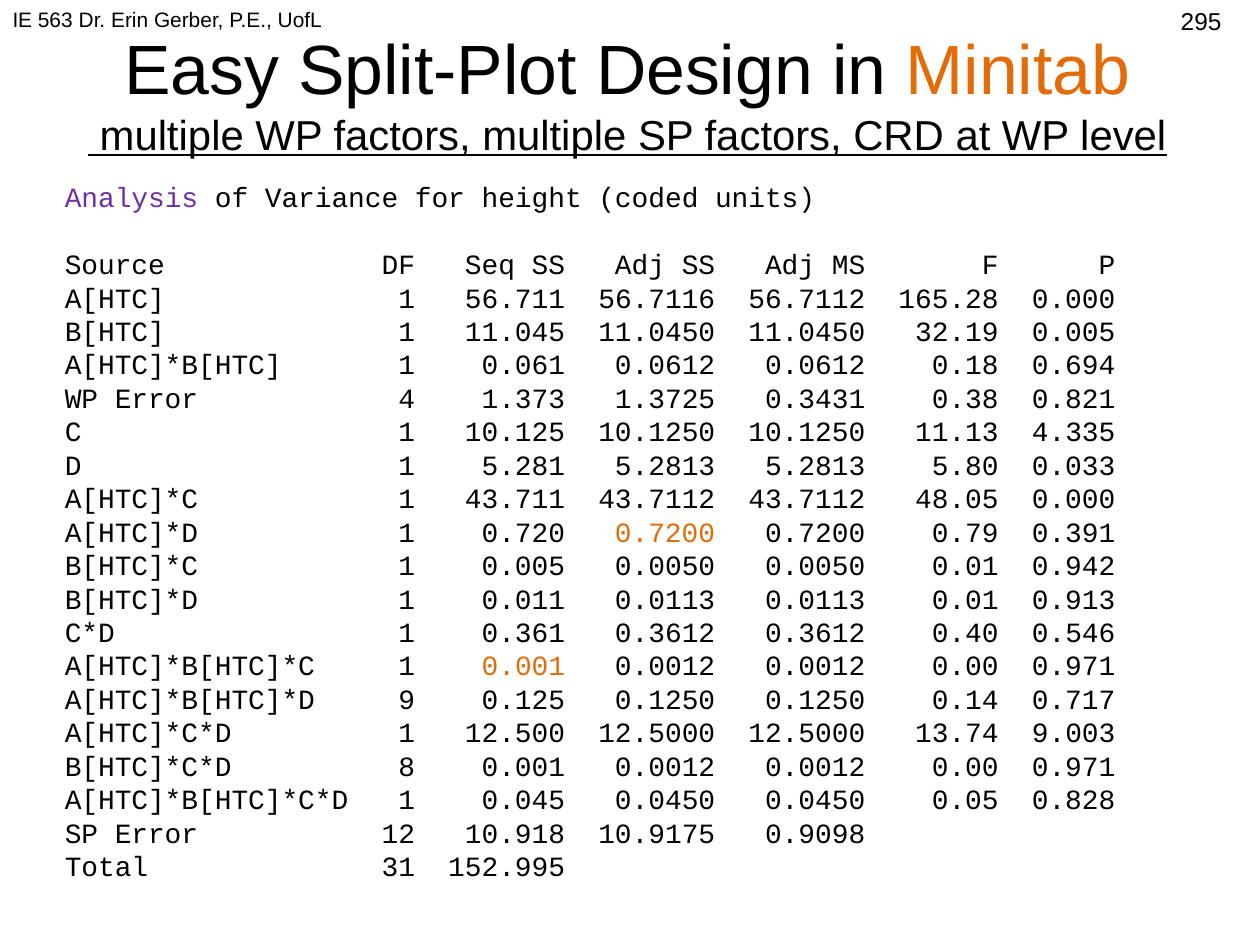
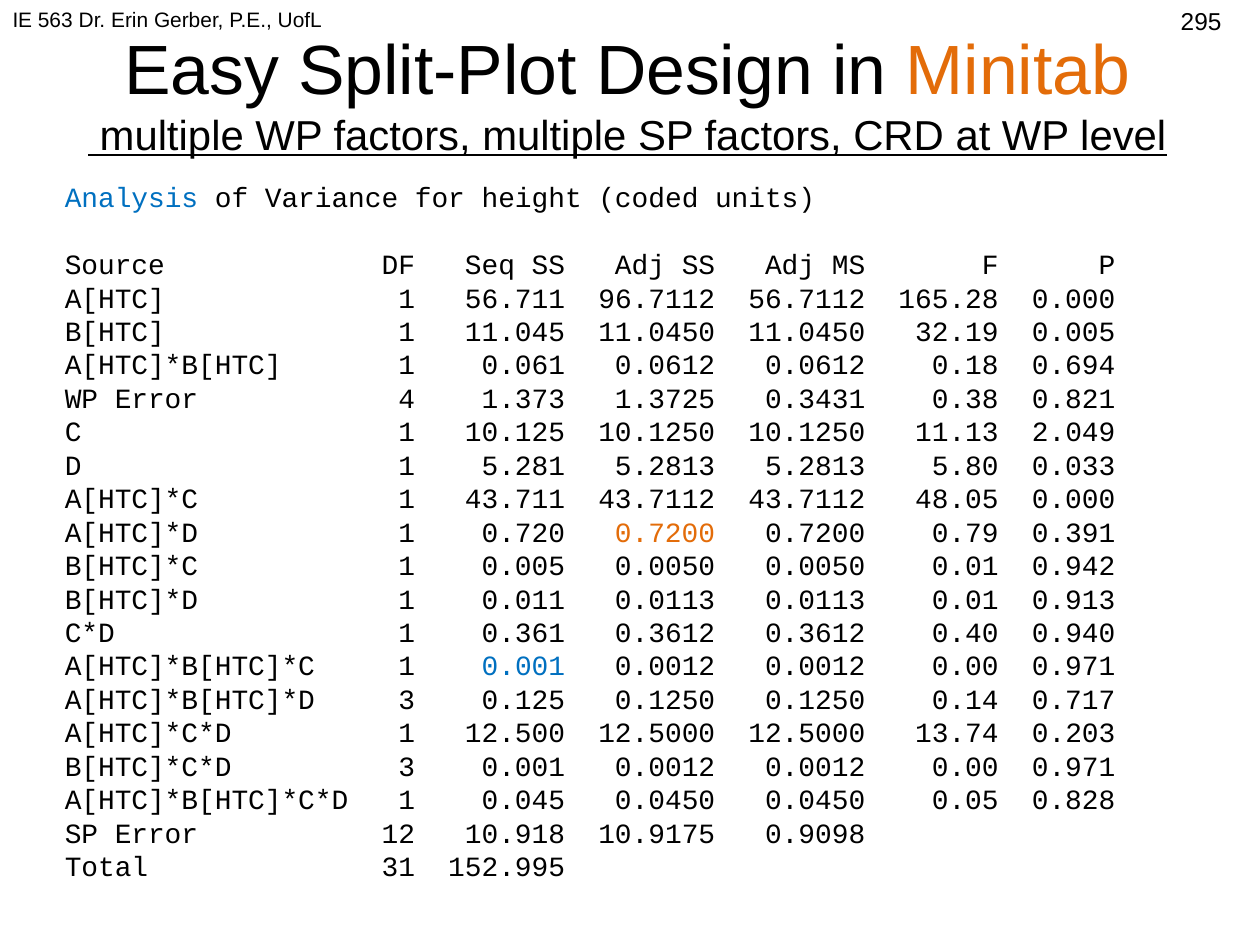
Analysis colour: purple -> blue
56.7116: 56.7116 -> 96.7112
4.335: 4.335 -> 2.049
0.546: 0.546 -> 0.940
0.001 at (523, 667) colour: orange -> blue
9 at (407, 700): 9 -> 3
9.003: 9.003 -> 0.203
8 at (407, 767): 8 -> 3
